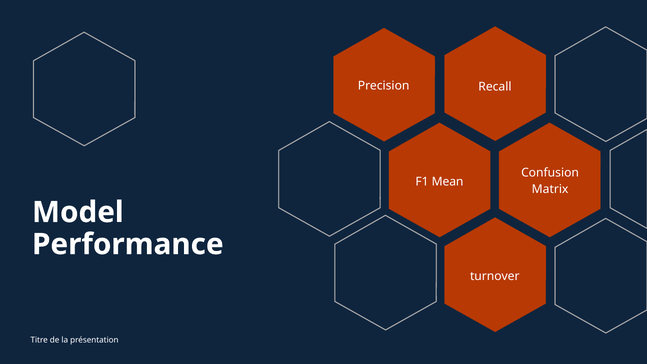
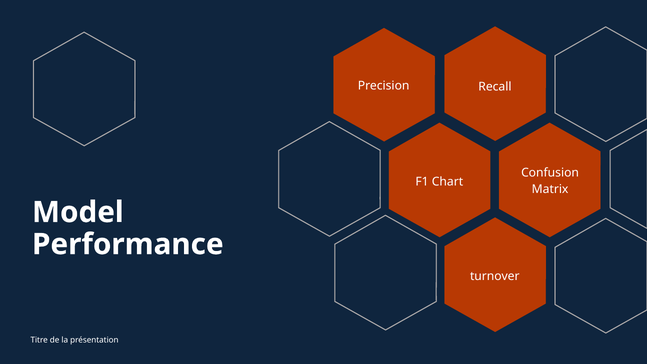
Mean: Mean -> Chart
